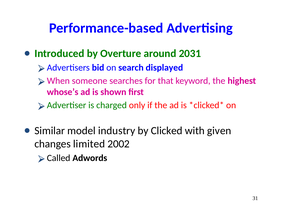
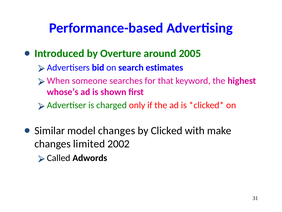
2031: 2031 -> 2005
displayed: displayed -> estimates
model industry: industry -> changes
given: given -> make
